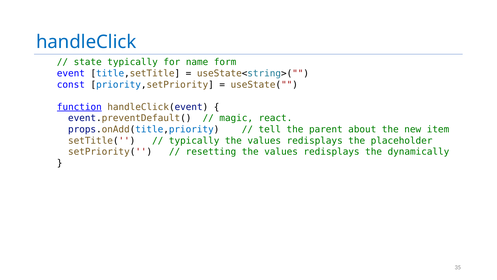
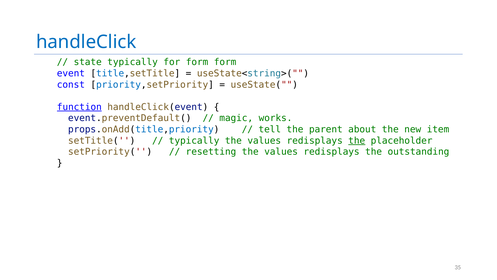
for name: name -> form
react: react -> works
the at (357, 140) underline: none -> present
dynamically: dynamically -> outstanding
